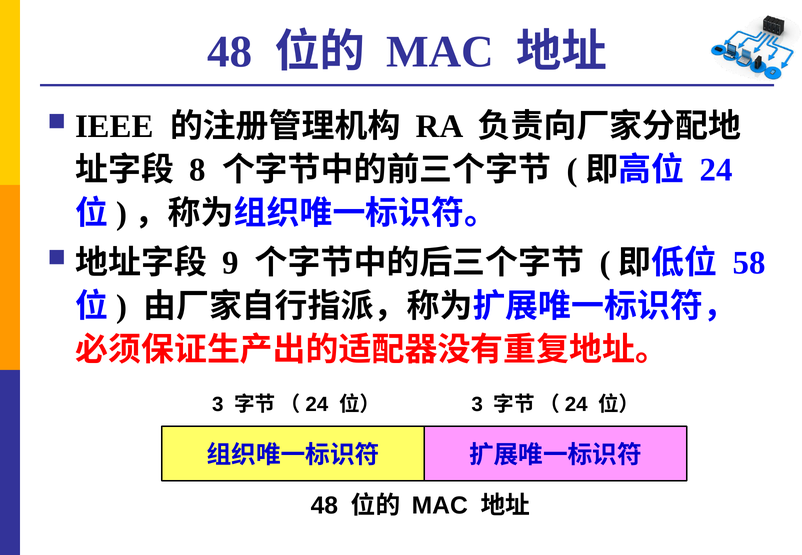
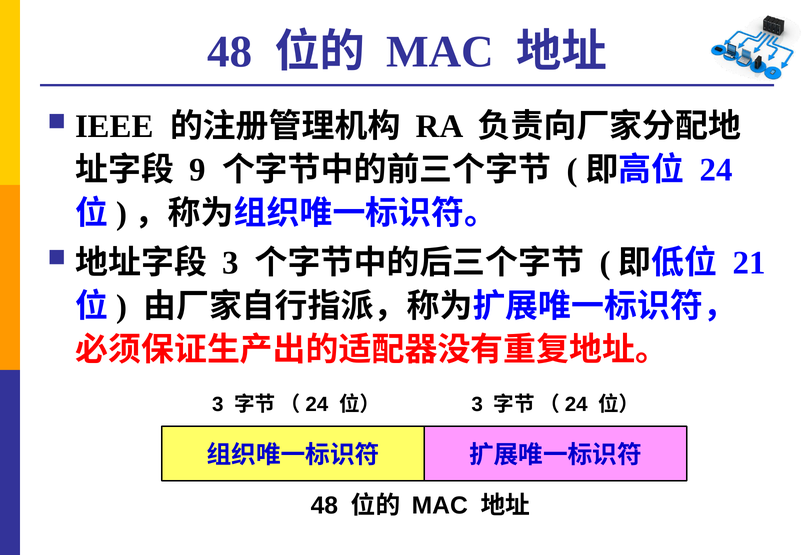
8: 8 -> 9
9 at (231, 263): 9 -> 3
58: 58 -> 21
